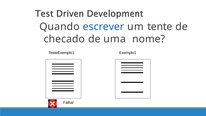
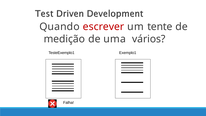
escrever colour: blue -> red
checado: checado -> medição
nome: nome -> vários
